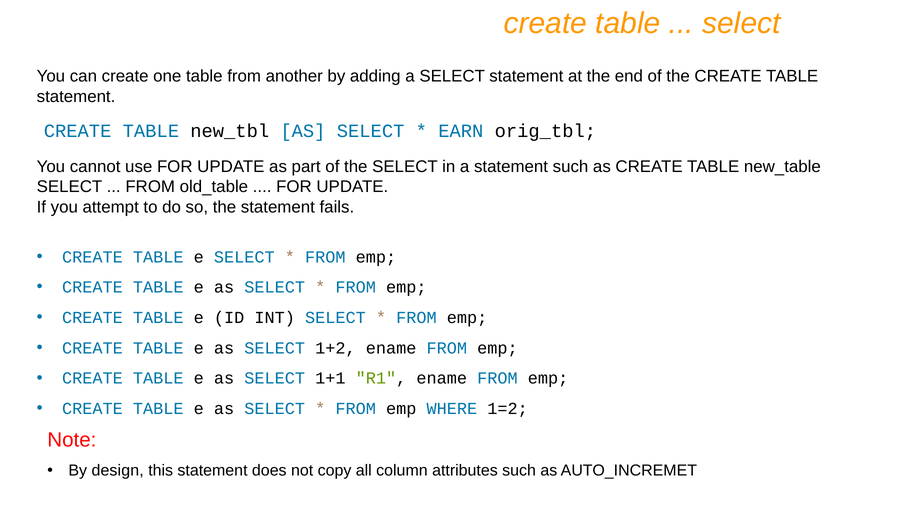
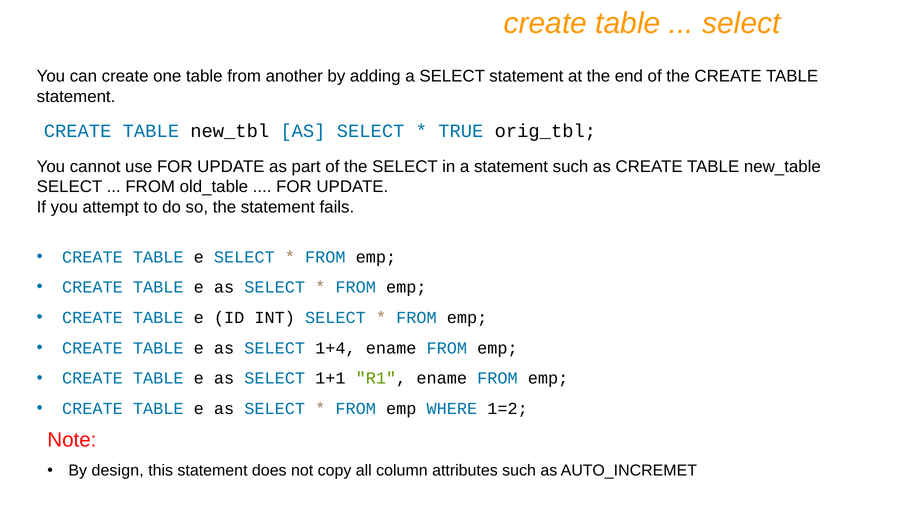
EARN: EARN -> TRUE
1+2: 1+2 -> 1+4
